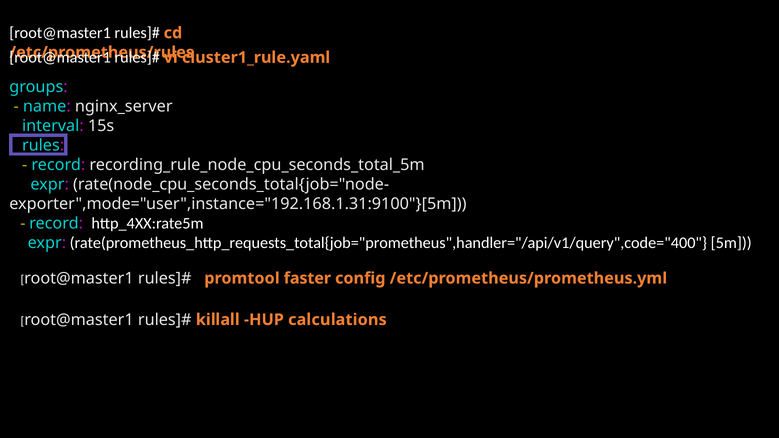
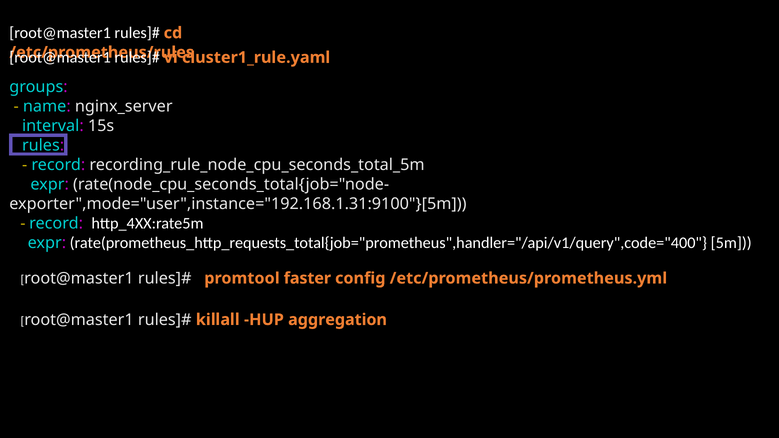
calculations: calculations -> aggregation
